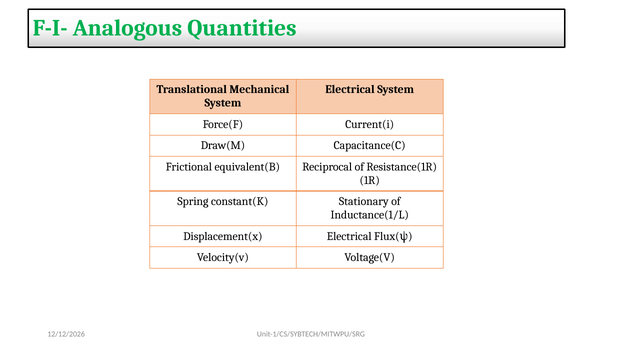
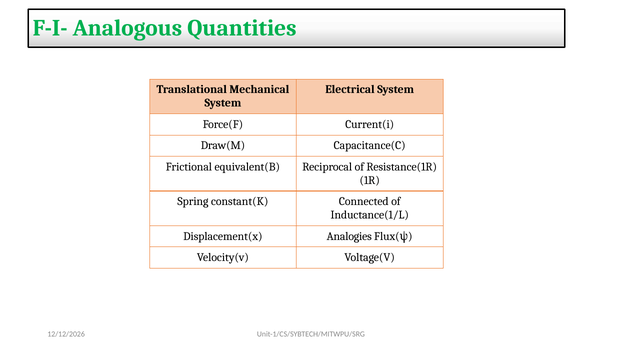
Stationary: Stationary -> Connected
Displacement(x Electrical: Electrical -> Analogies
